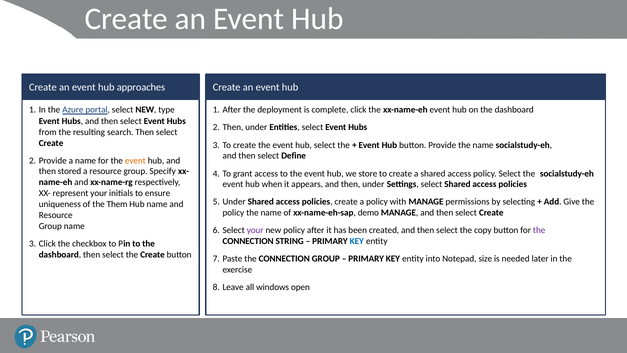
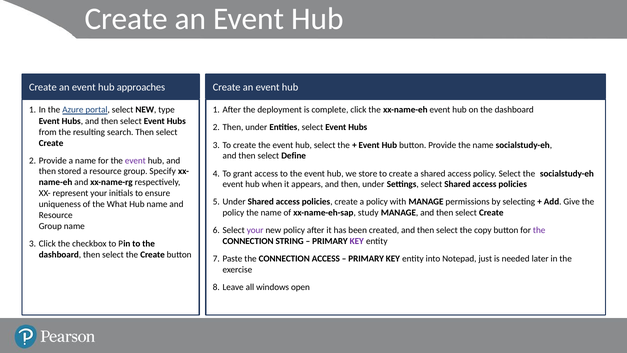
event at (135, 160) colour: orange -> purple
Them: Them -> What
demo: demo -> study
KEY at (357, 241) colour: blue -> purple
CONNECTION GROUP: GROUP -> ACCESS
size: size -> just
